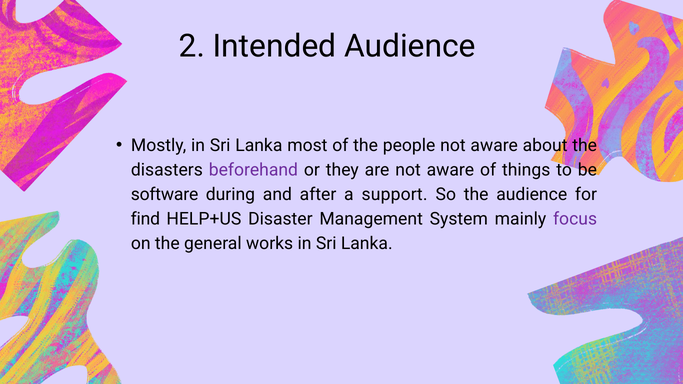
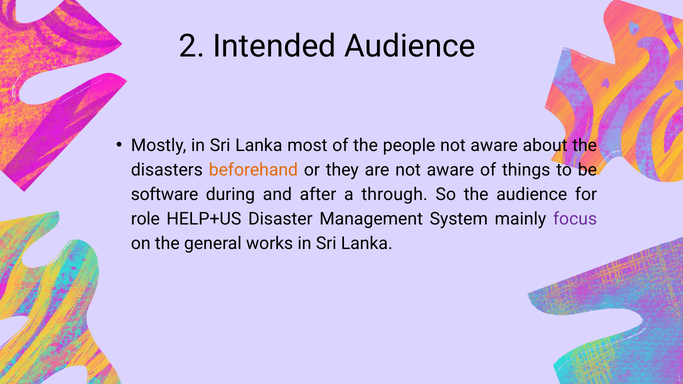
beforehand colour: purple -> orange
support: support -> through
find: find -> role
